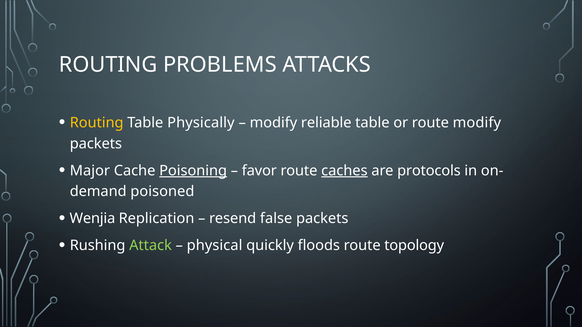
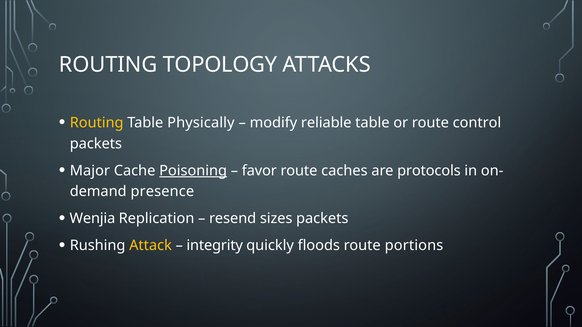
PROBLEMS: PROBLEMS -> TOPOLOGY
route modify: modify -> control
caches underline: present -> none
poisoned: poisoned -> presence
false: false -> sizes
Attack colour: light green -> yellow
physical: physical -> integrity
topology: topology -> portions
